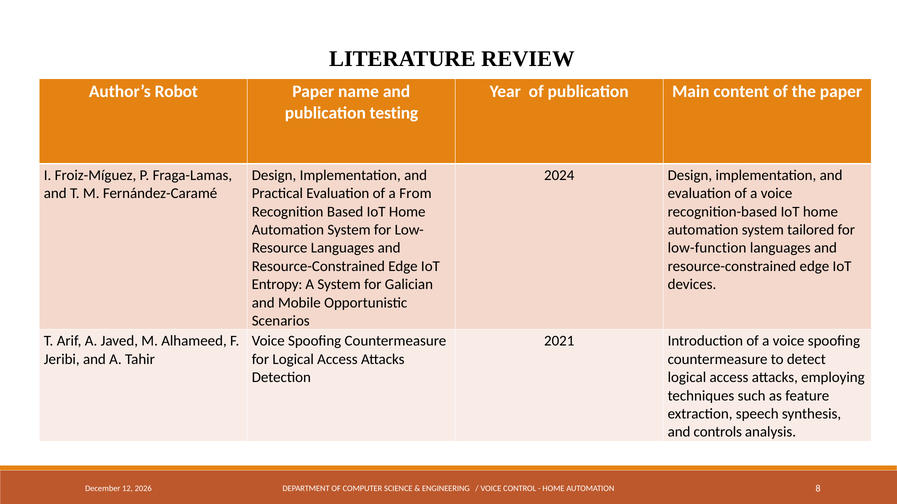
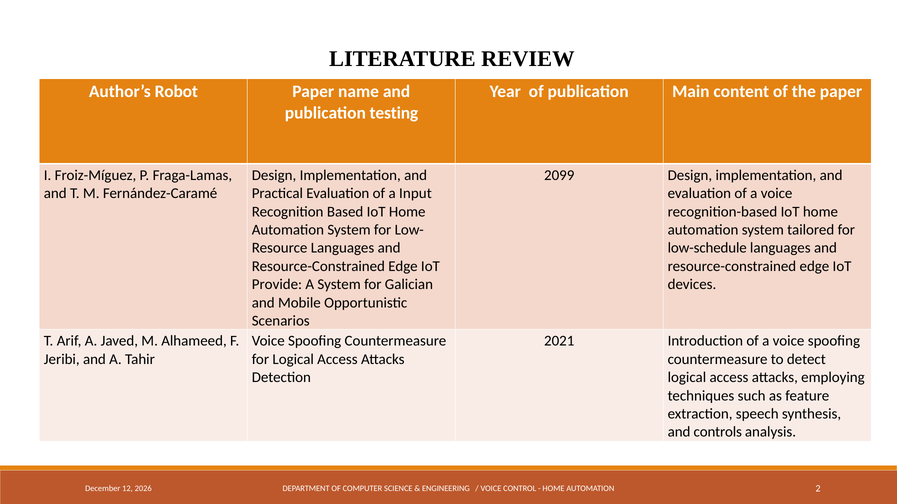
2024: 2024 -> 2099
From: From -> Input
low-function: low-function -> low-schedule
Entropy: Entropy -> Provide
8: 8 -> 2
